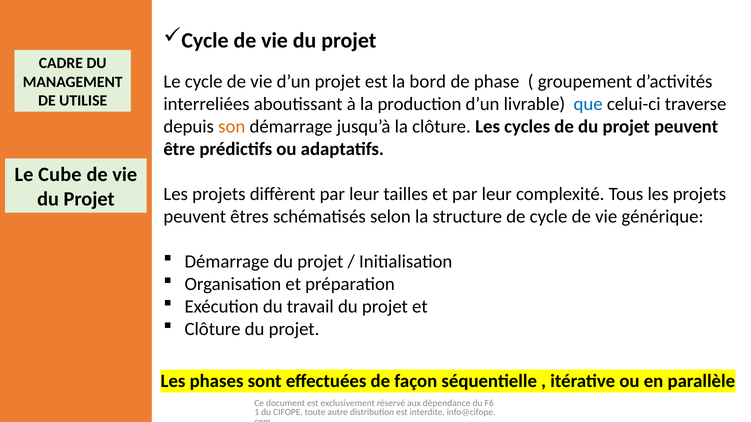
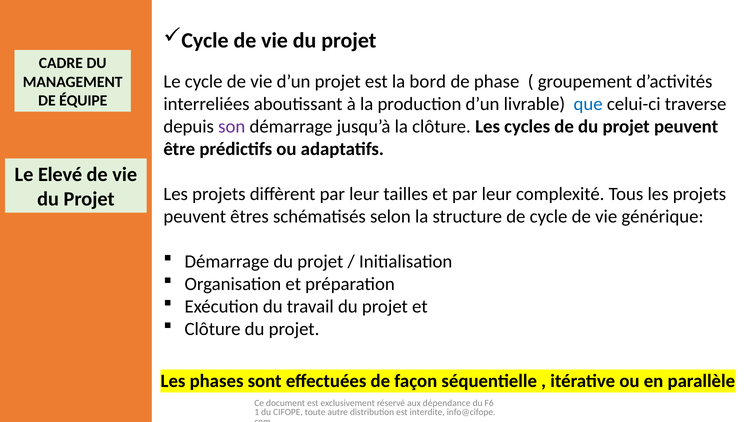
UTILISE: UTILISE -> ÉQUIPE
son colour: orange -> purple
Cube: Cube -> Elevé
